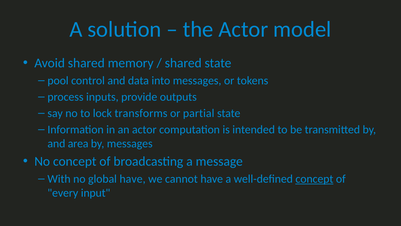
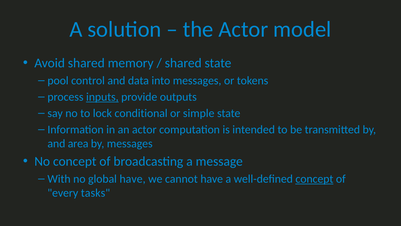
inputs underline: none -> present
transforms: transforms -> conditional
partial: partial -> simple
input: input -> tasks
